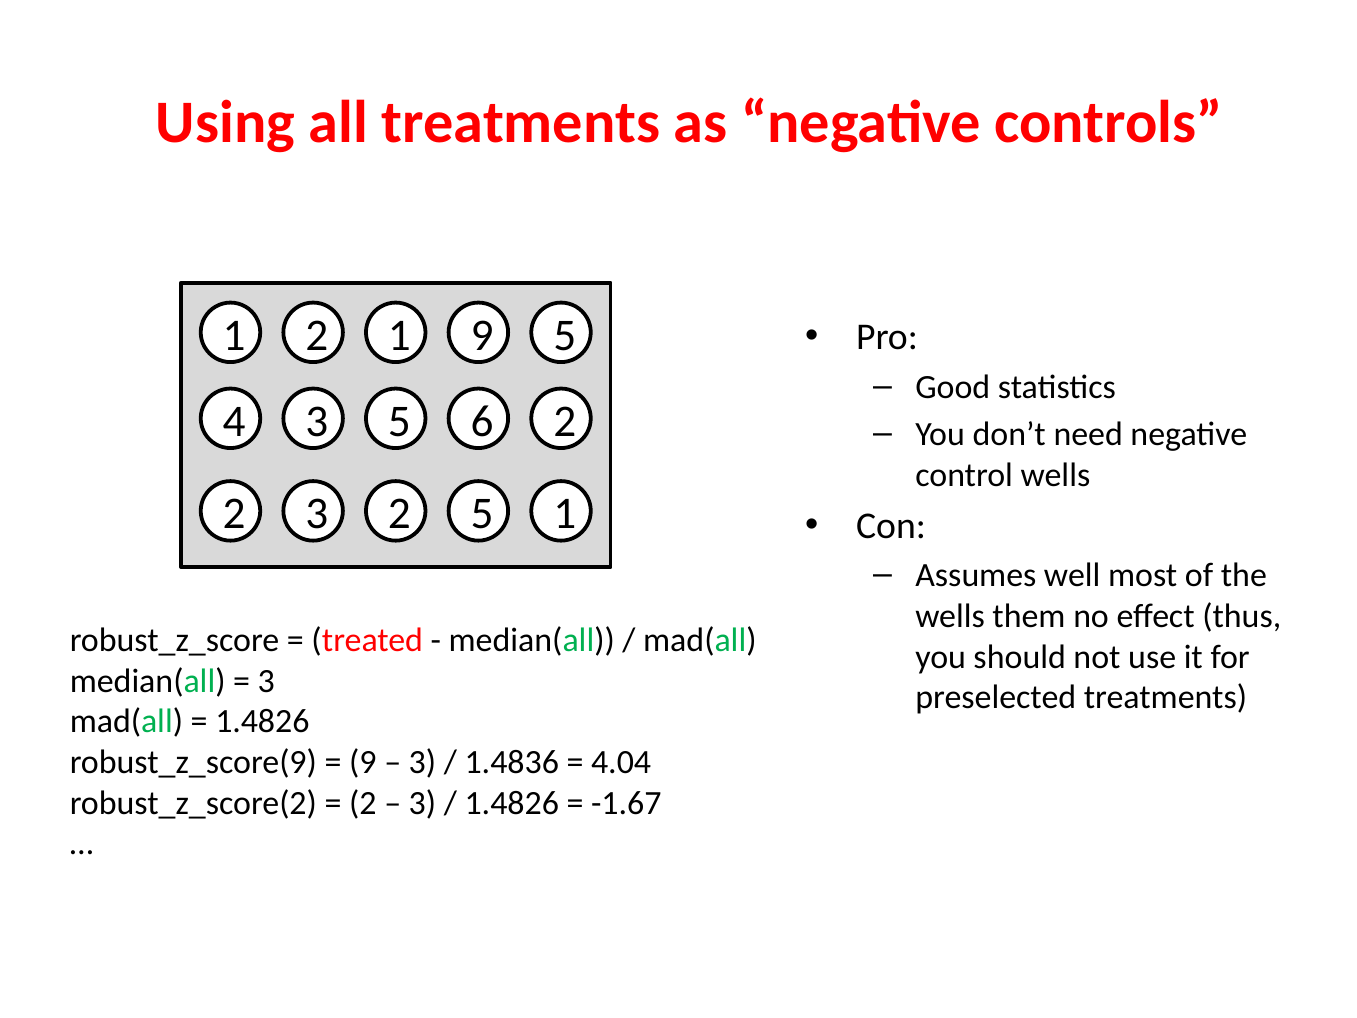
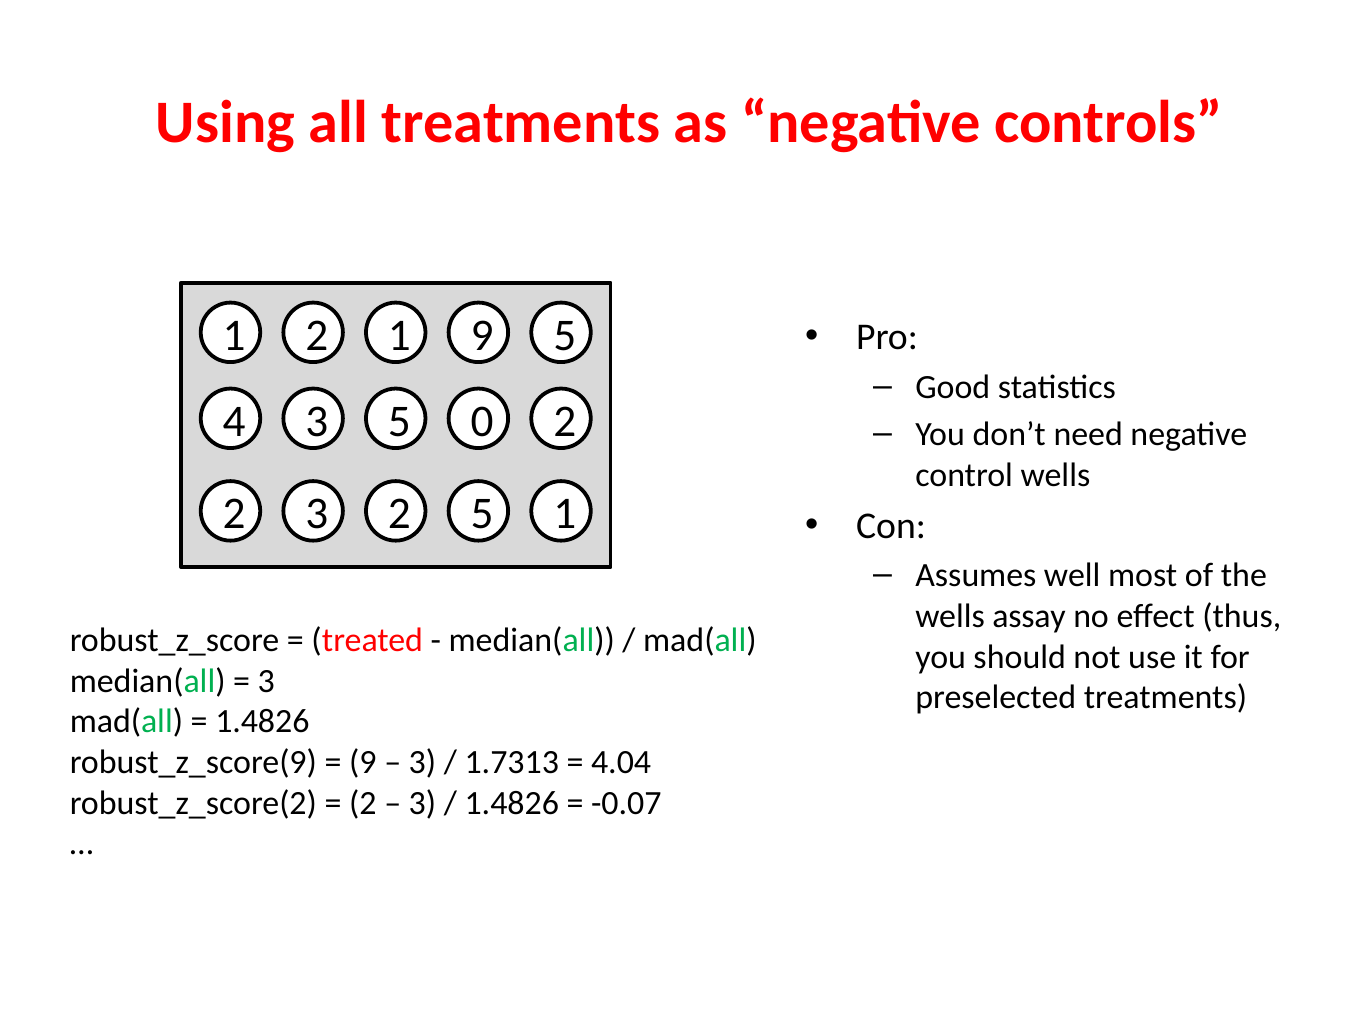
6: 6 -> 0
them: them -> assay
1.4836: 1.4836 -> 1.7313
-1.67: -1.67 -> -0.07
